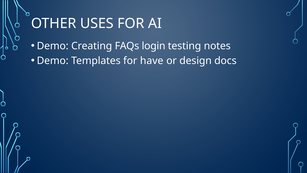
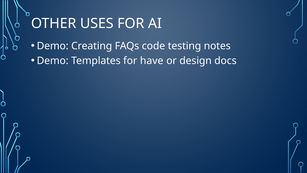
login: login -> code
